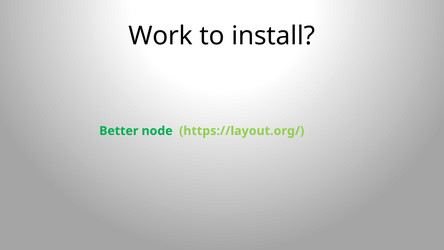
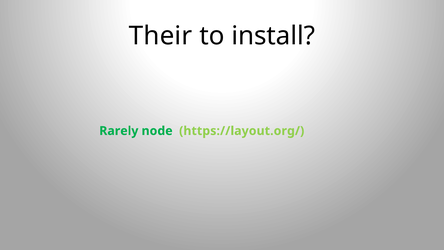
Work: Work -> Their
Better: Better -> Rarely
